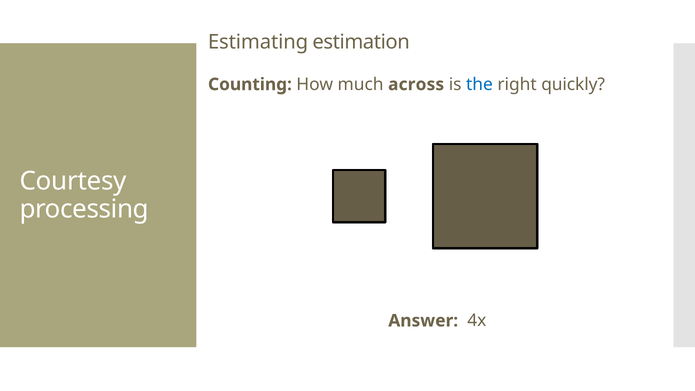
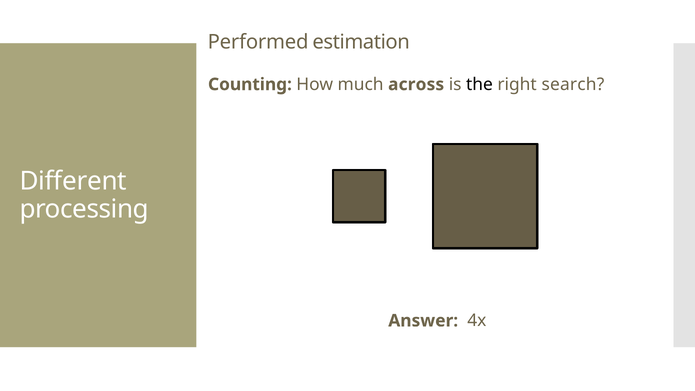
Estimating: Estimating -> Performed
the colour: blue -> black
quickly: quickly -> search
Courtesy: Courtesy -> Different
